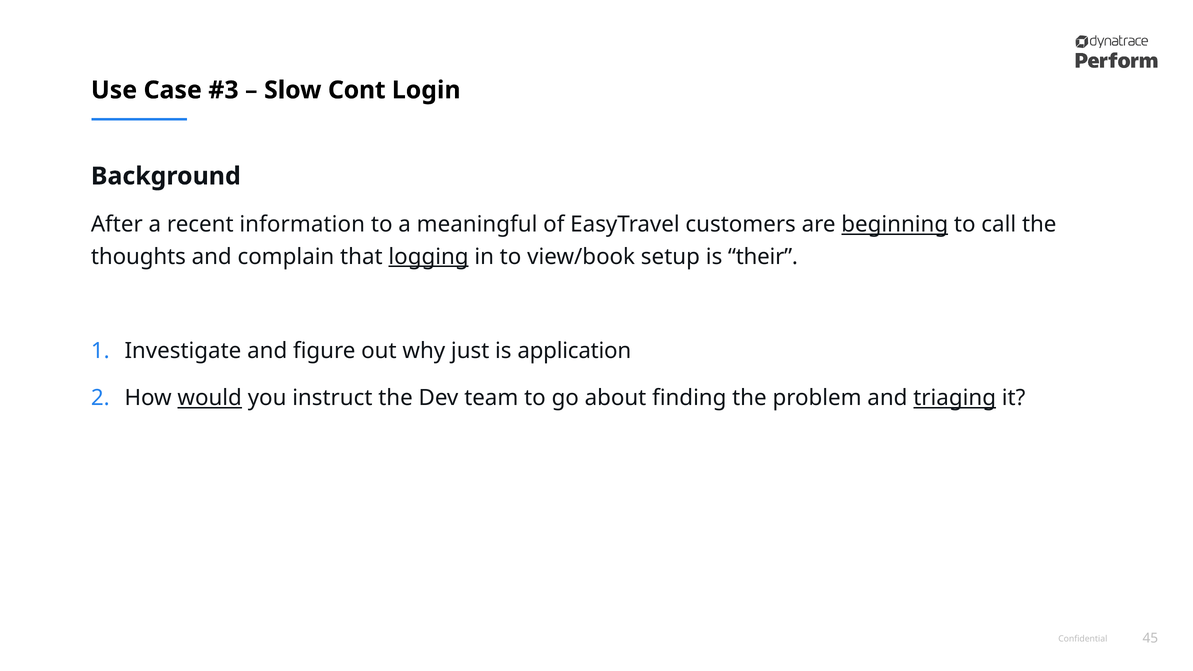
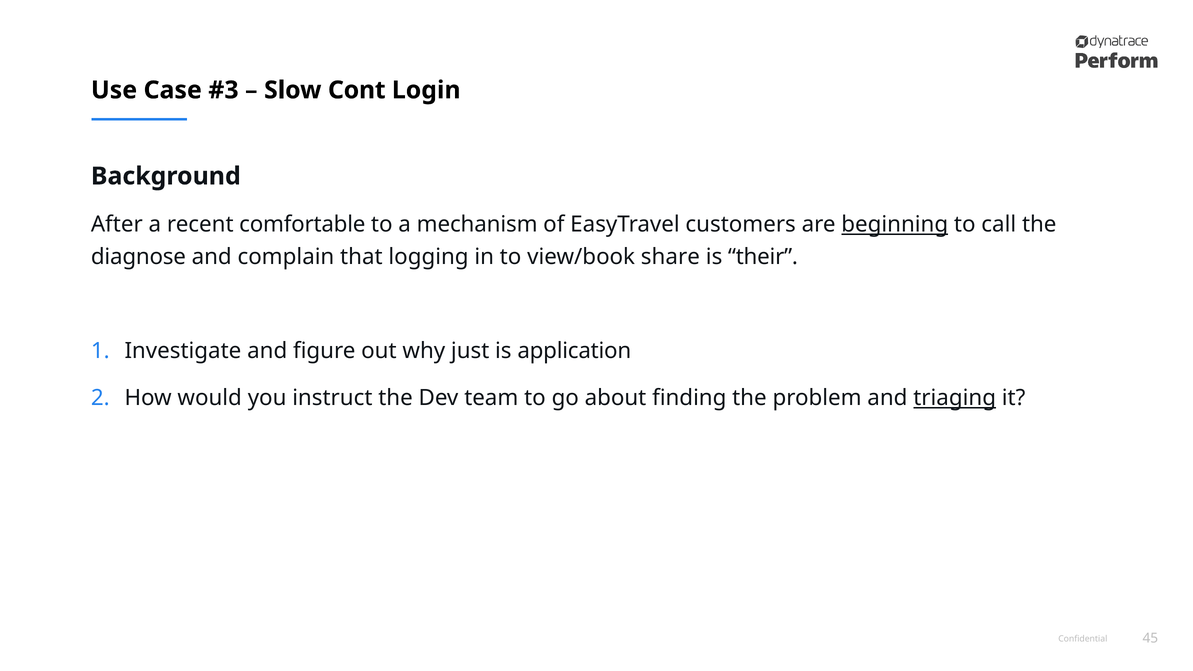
information: information -> comfortable
meaningful: meaningful -> mechanism
thoughts: thoughts -> diagnose
logging underline: present -> none
setup: setup -> share
would underline: present -> none
